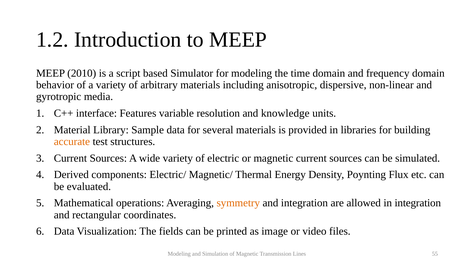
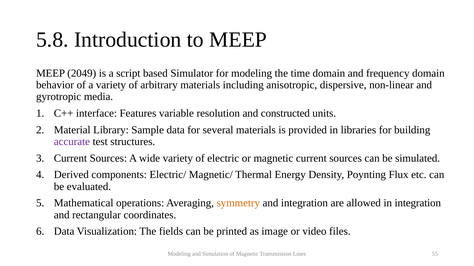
1.2: 1.2 -> 5.8
2010: 2010 -> 2049
knowledge: knowledge -> constructed
accurate colour: orange -> purple
